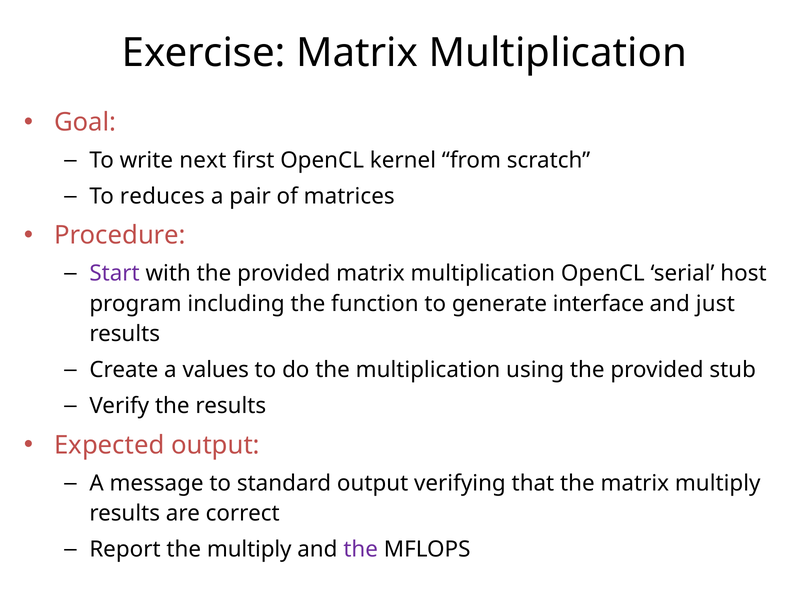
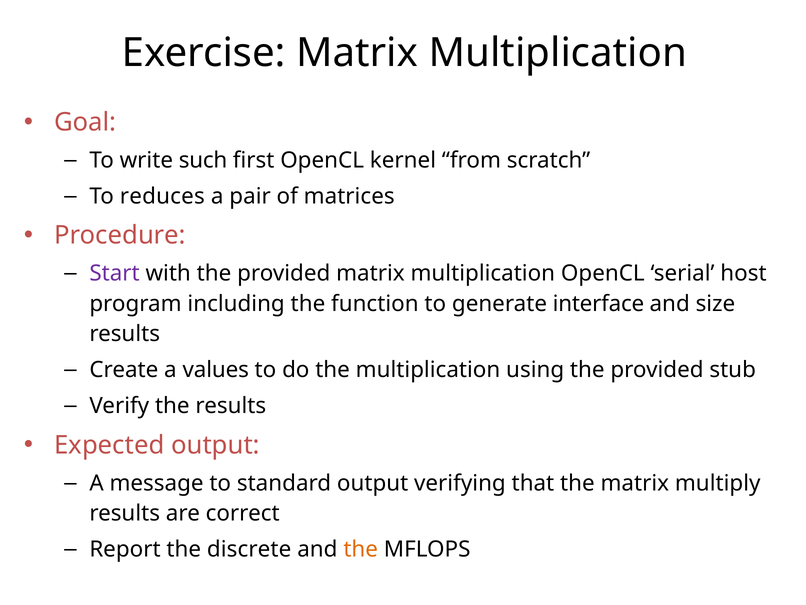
next: next -> such
just: just -> size
the multiply: multiply -> discrete
the at (361, 549) colour: purple -> orange
